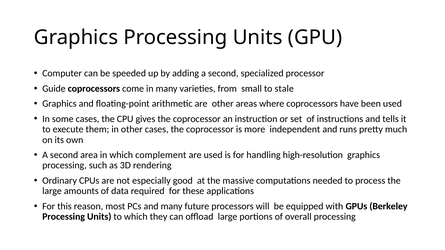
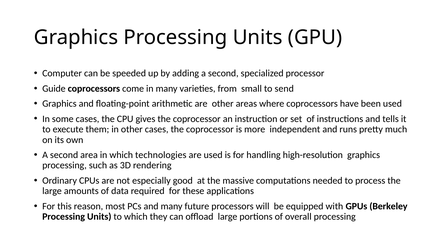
stale: stale -> send
complement: complement -> technologies
